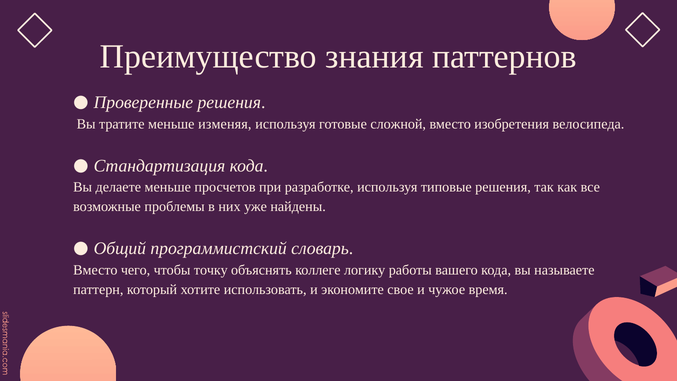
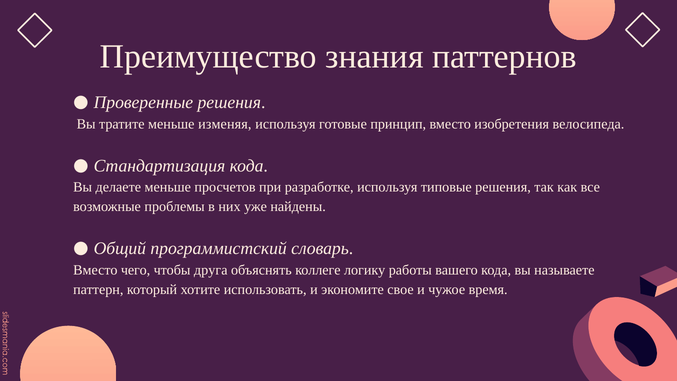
сложной: сложной -> принцип
точку: точку -> друга
